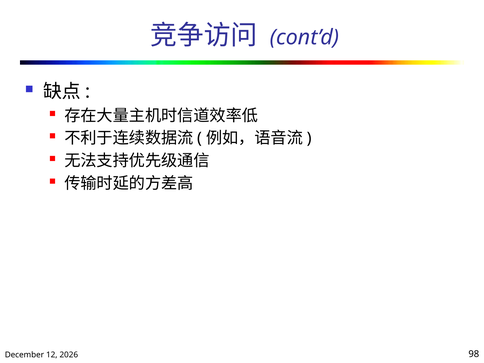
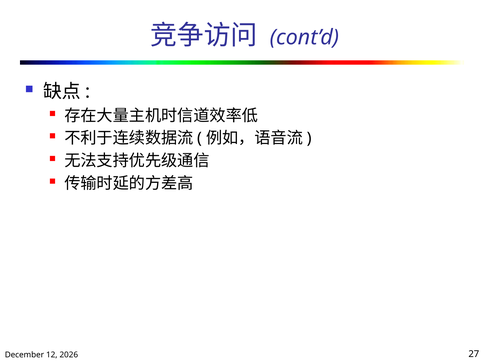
98: 98 -> 27
